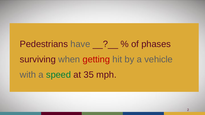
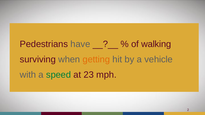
phases: phases -> walking
getting colour: red -> orange
35: 35 -> 23
